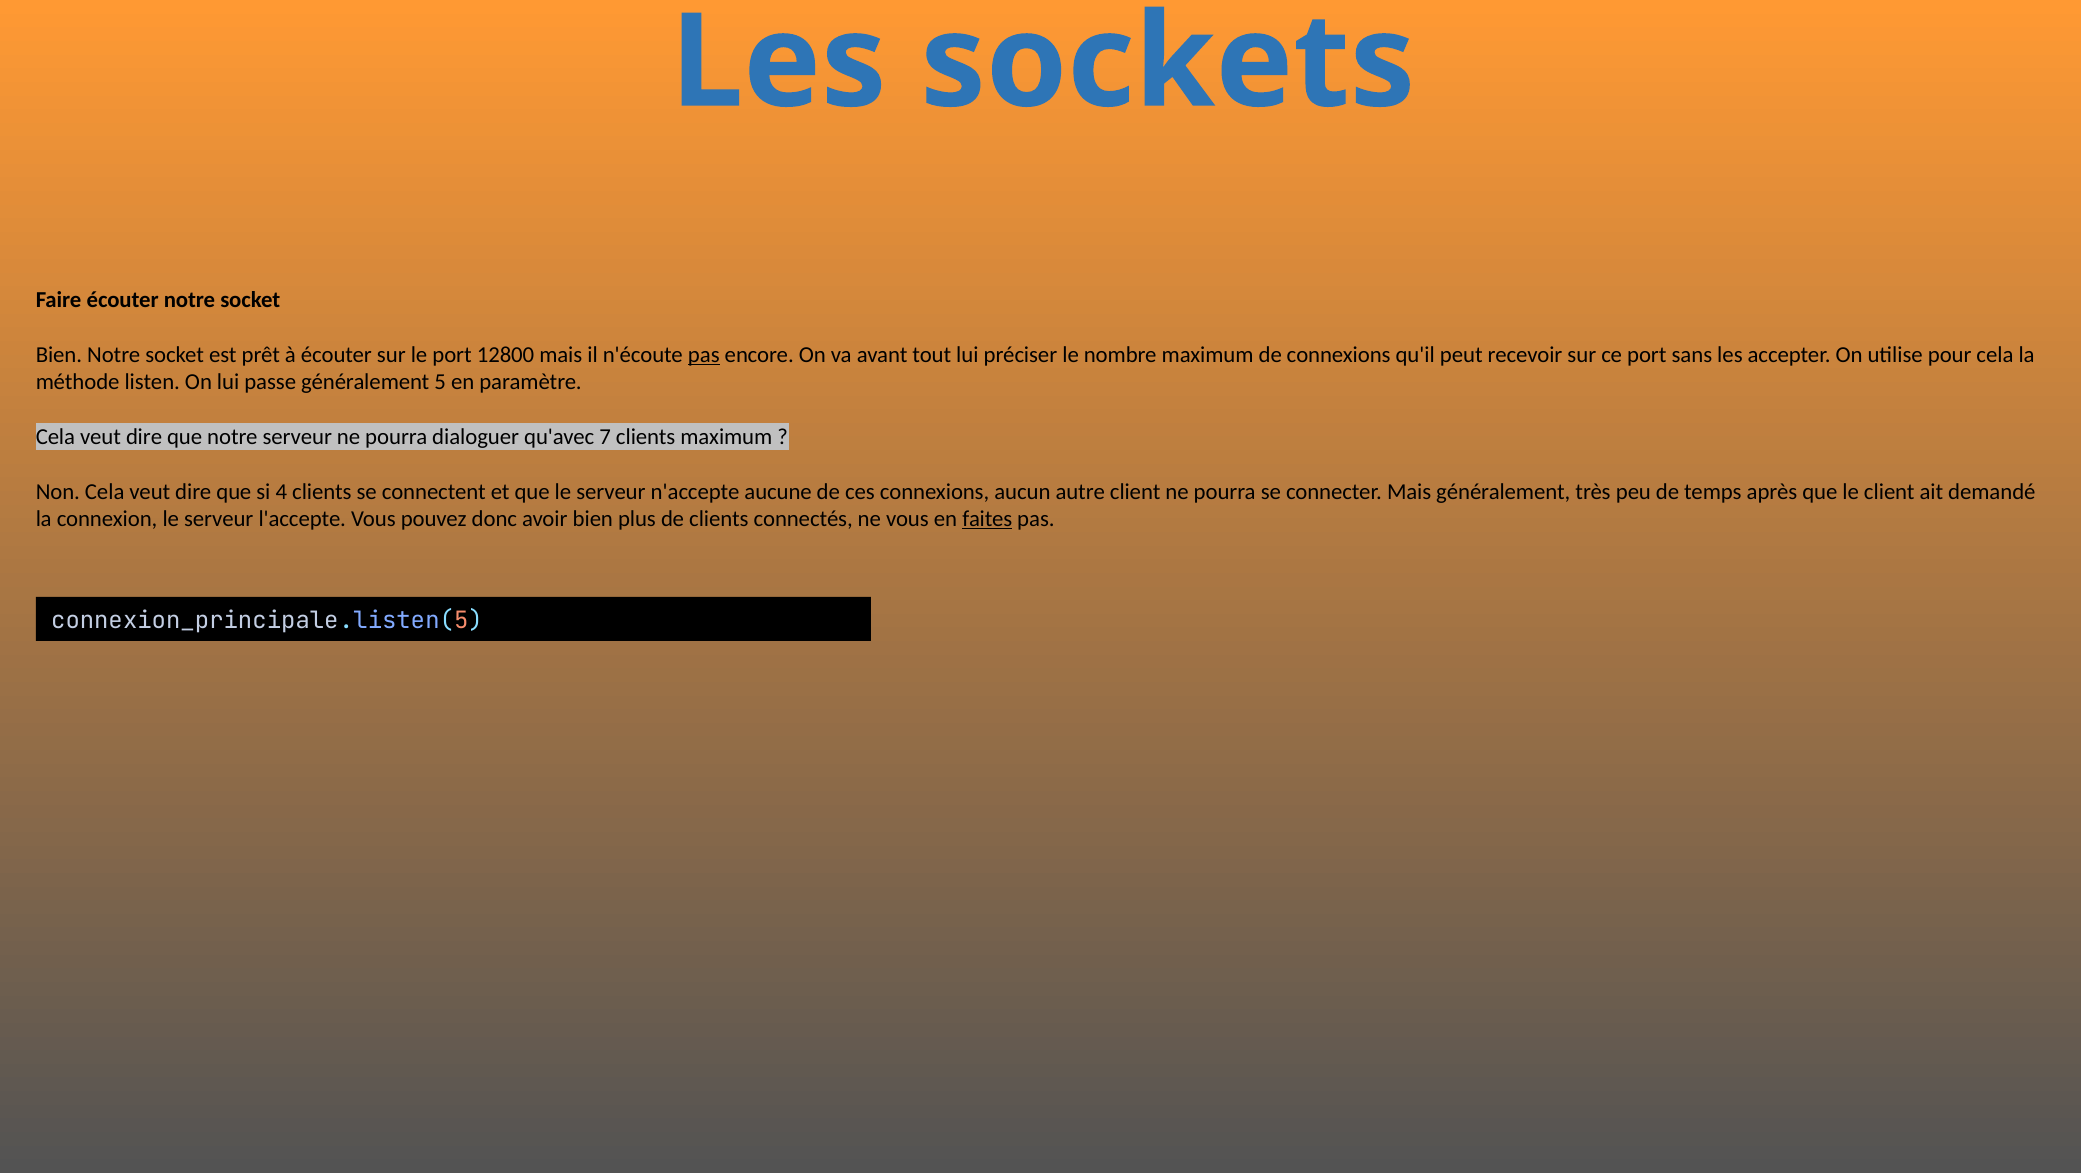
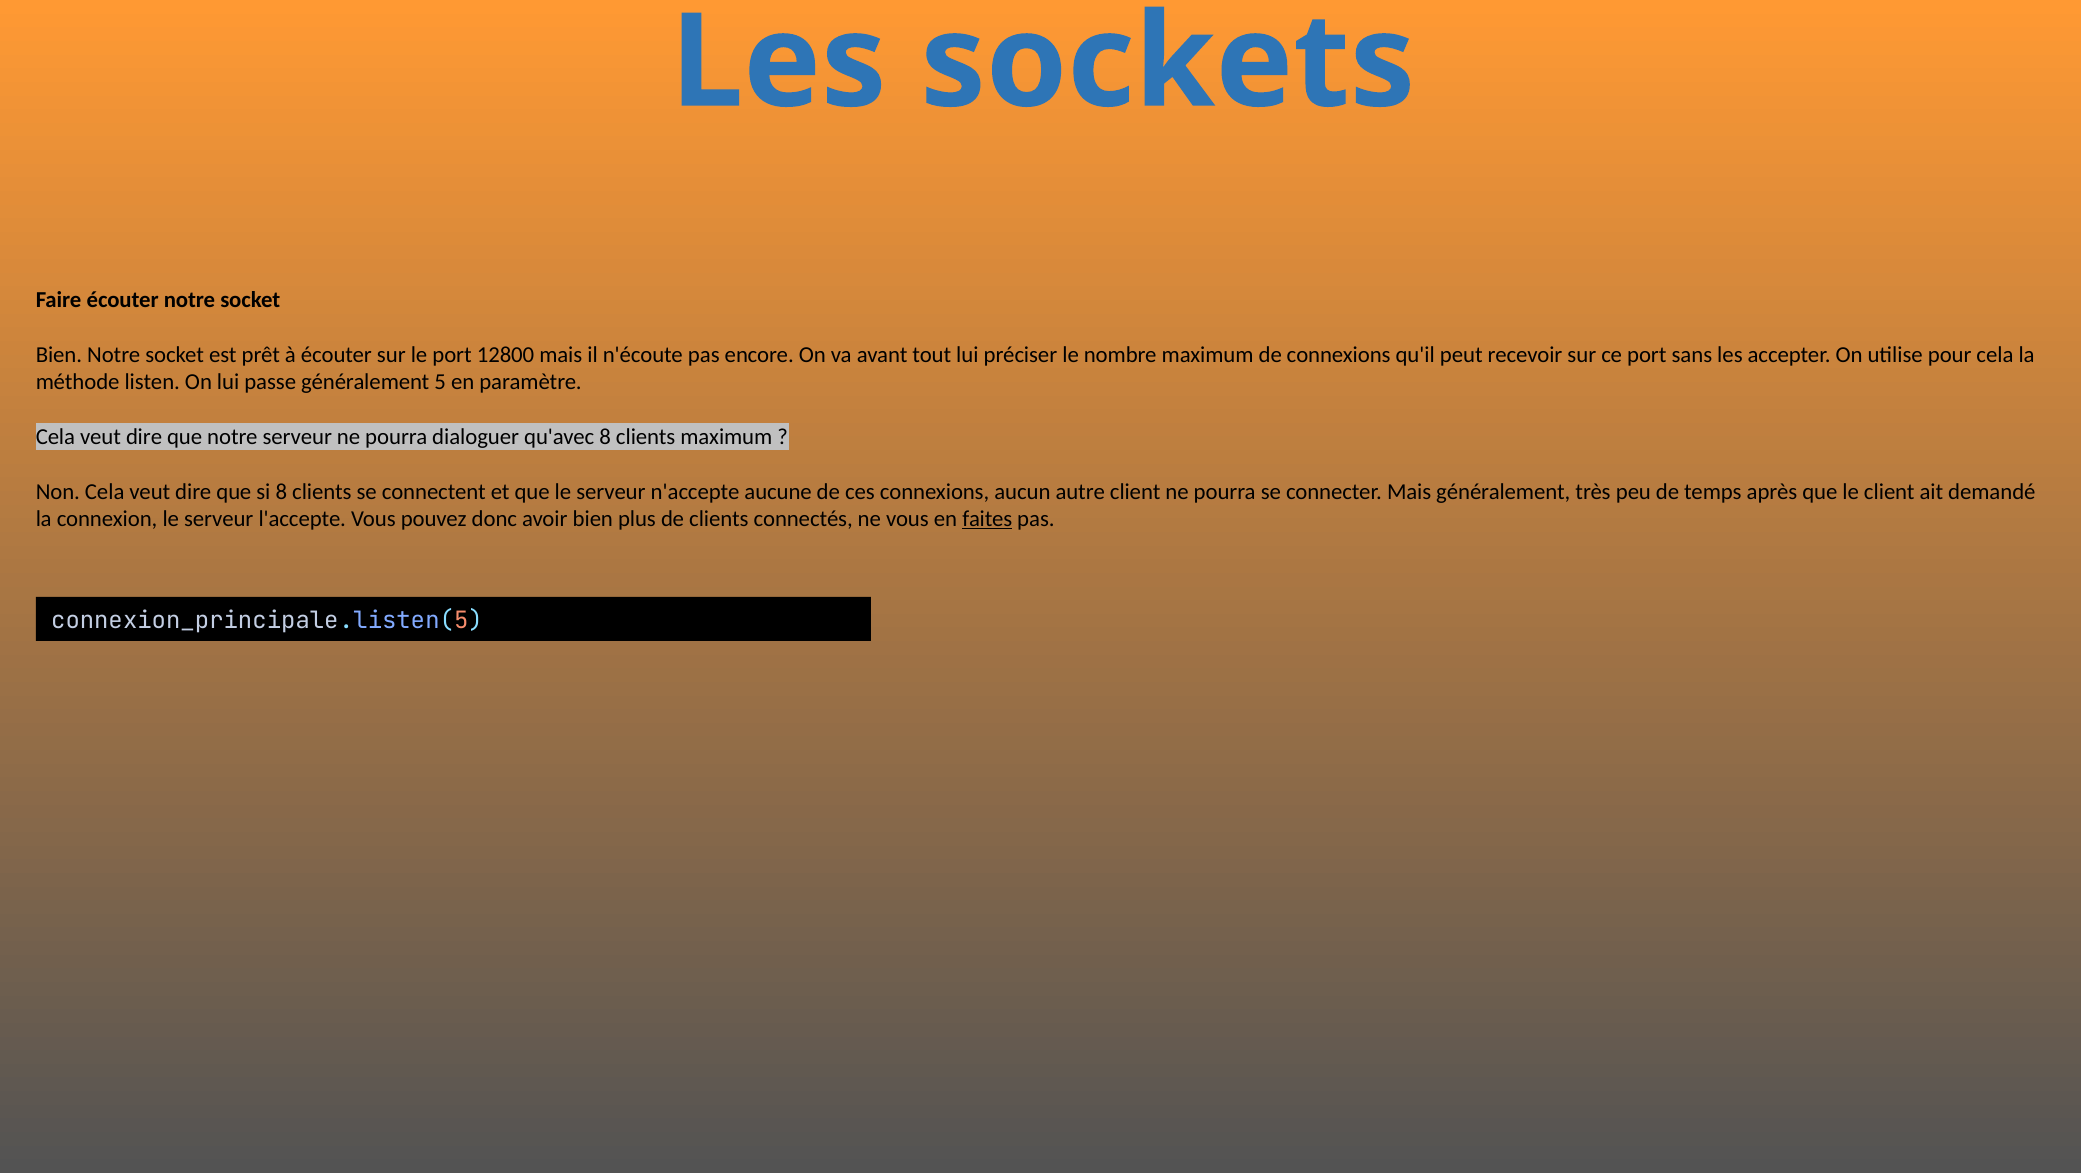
pas at (704, 355) underline: present -> none
qu'avec 7: 7 -> 8
si 4: 4 -> 8
